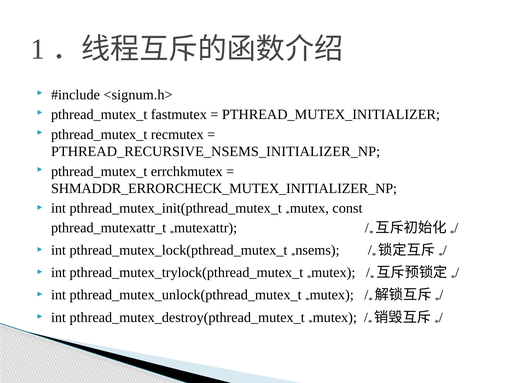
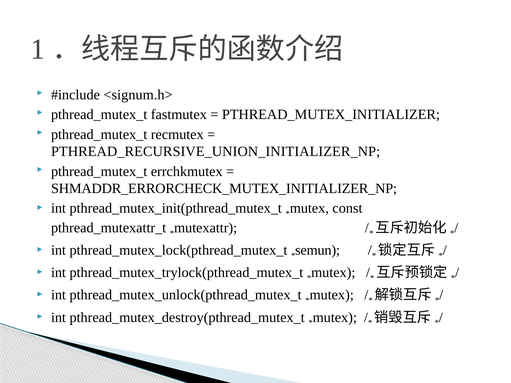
PTHREAD_RECURSIVE_NSEMS_INITIALIZER_NP: PTHREAD_RECURSIVE_NSEMS_INITIALIZER_NP -> PTHREAD_RECURSIVE_UNION_INITIALIZER_NP
nsems: nsems -> semun
